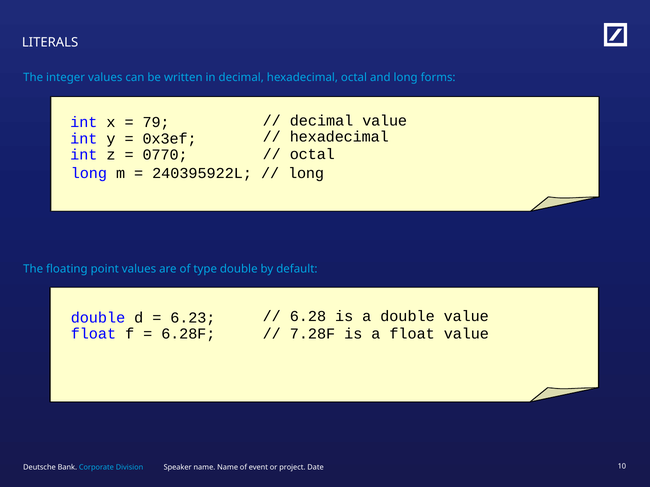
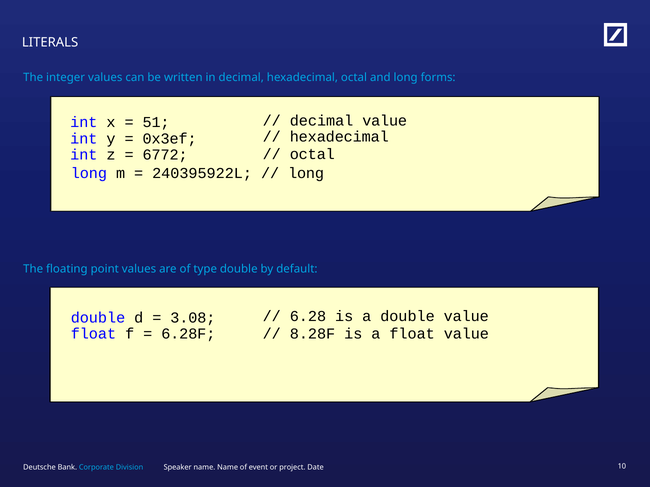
79: 79 -> 51
0770: 0770 -> 6772
6.23: 6.23 -> 3.08
7.28F: 7.28F -> 8.28F
